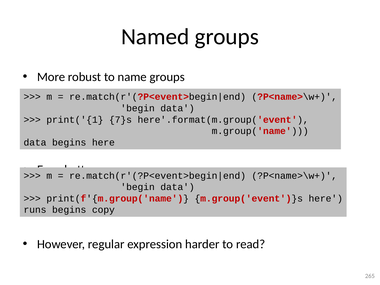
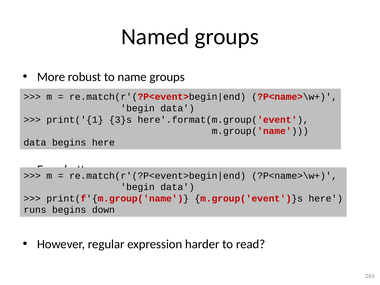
7}s: 7}s -> 3}s
copy: copy -> down
